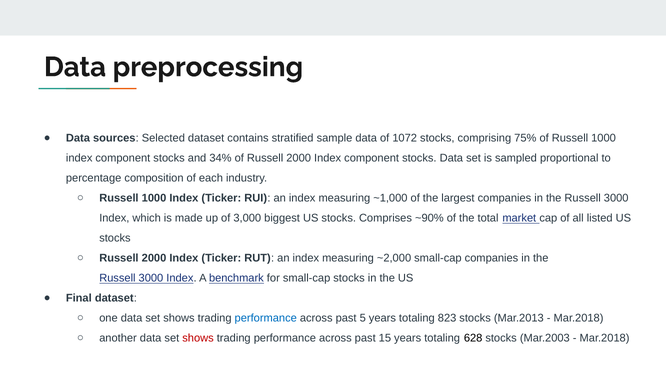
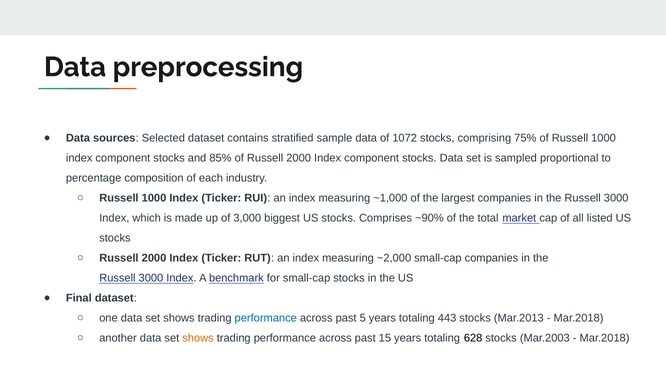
34%: 34% -> 85%
823: 823 -> 443
shows at (198, 338) colour: red -> orange
